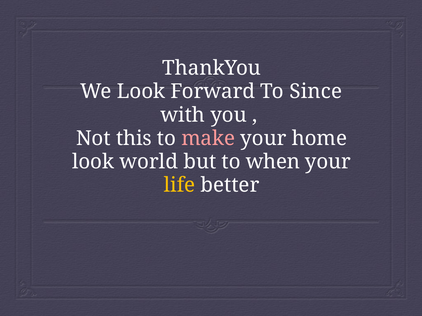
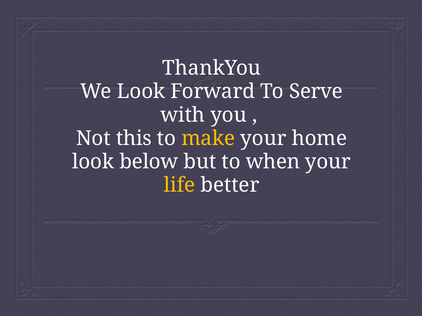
Since: Since -> Serve
make colour: pink -> yellow
world: world -> below
